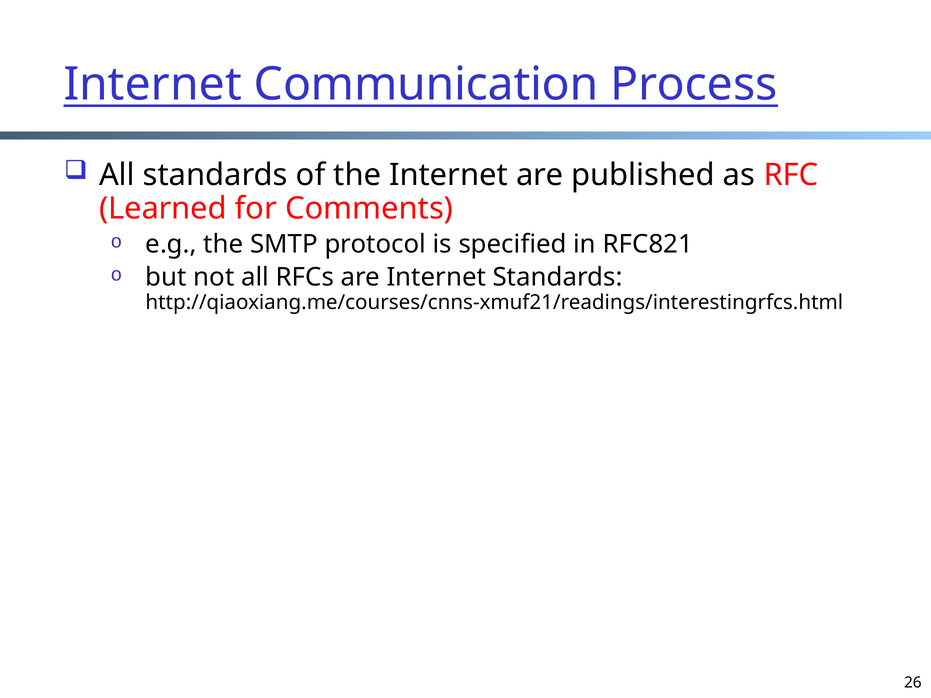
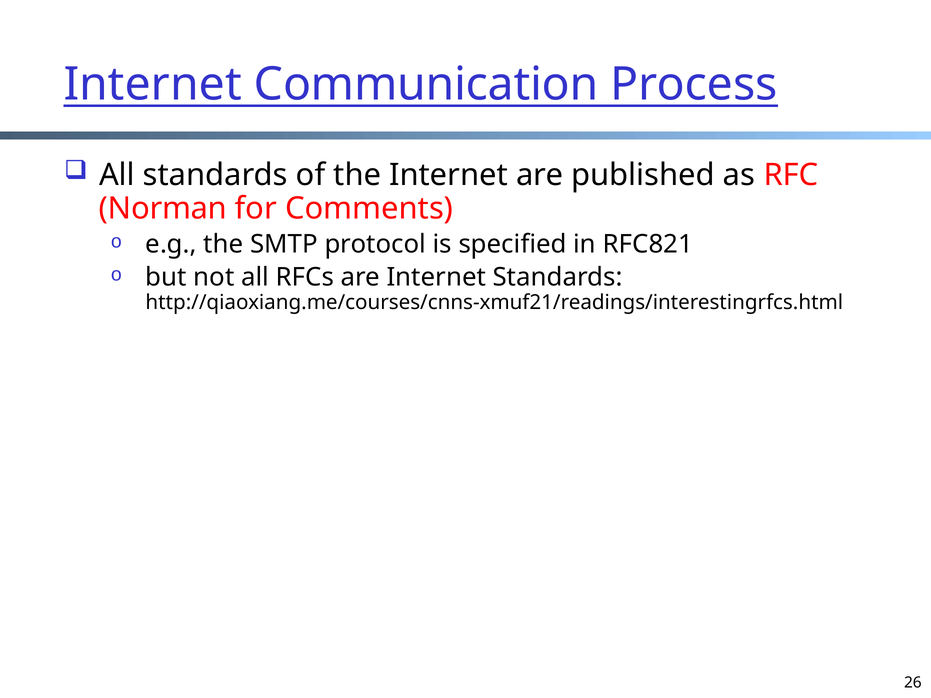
Learned: Learned -> Norman
